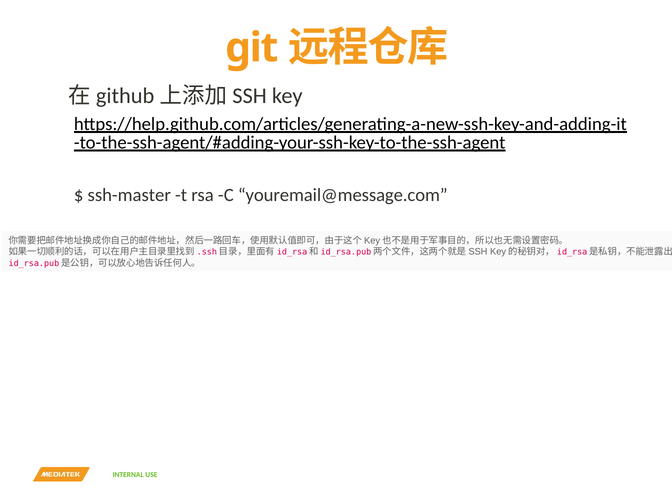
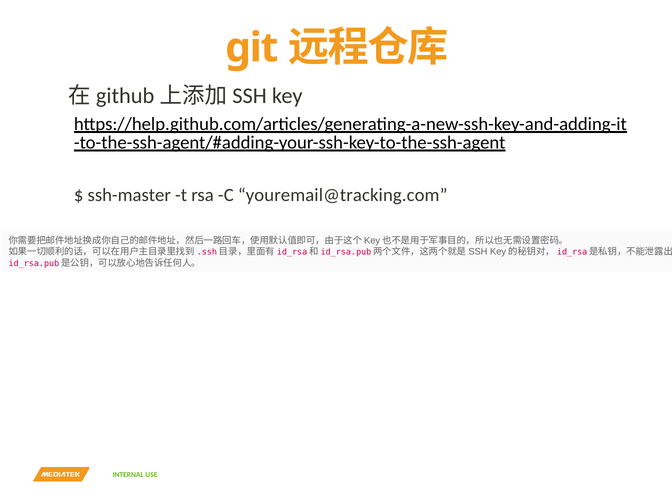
youremail@message.com: youremail@message.com -> youremail@tracking.com
